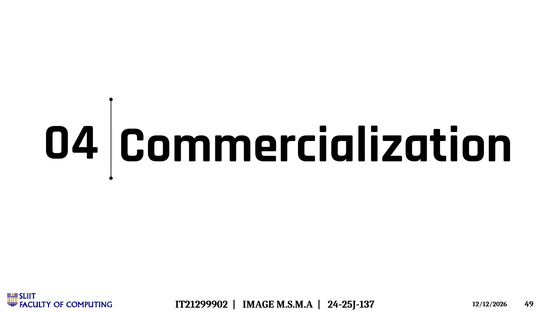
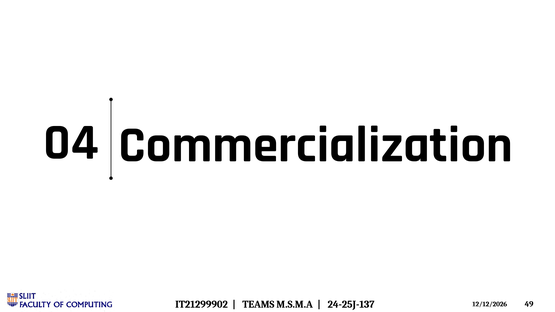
IMAGE: IMAGE -> TEAMS
